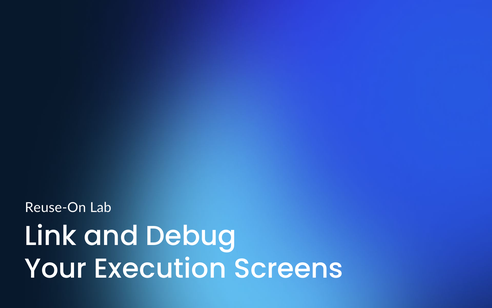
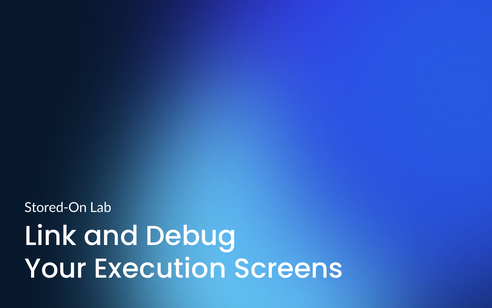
Reuse-On: Reuse-On -> Stored-On
